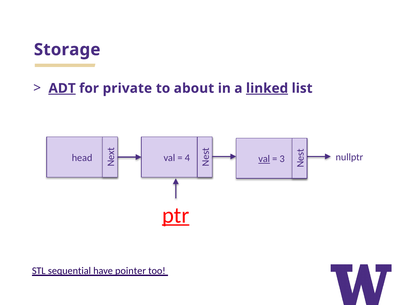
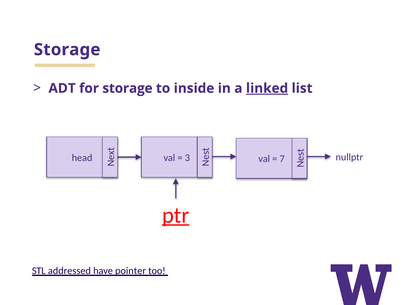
ADT underline: present -> none
for private: private -> storage
about: about -> inside
4: 4 -> 3
val at (264, 159) underline: present -> none
3: 3 -> 7
sequential: sequential -> addressed
